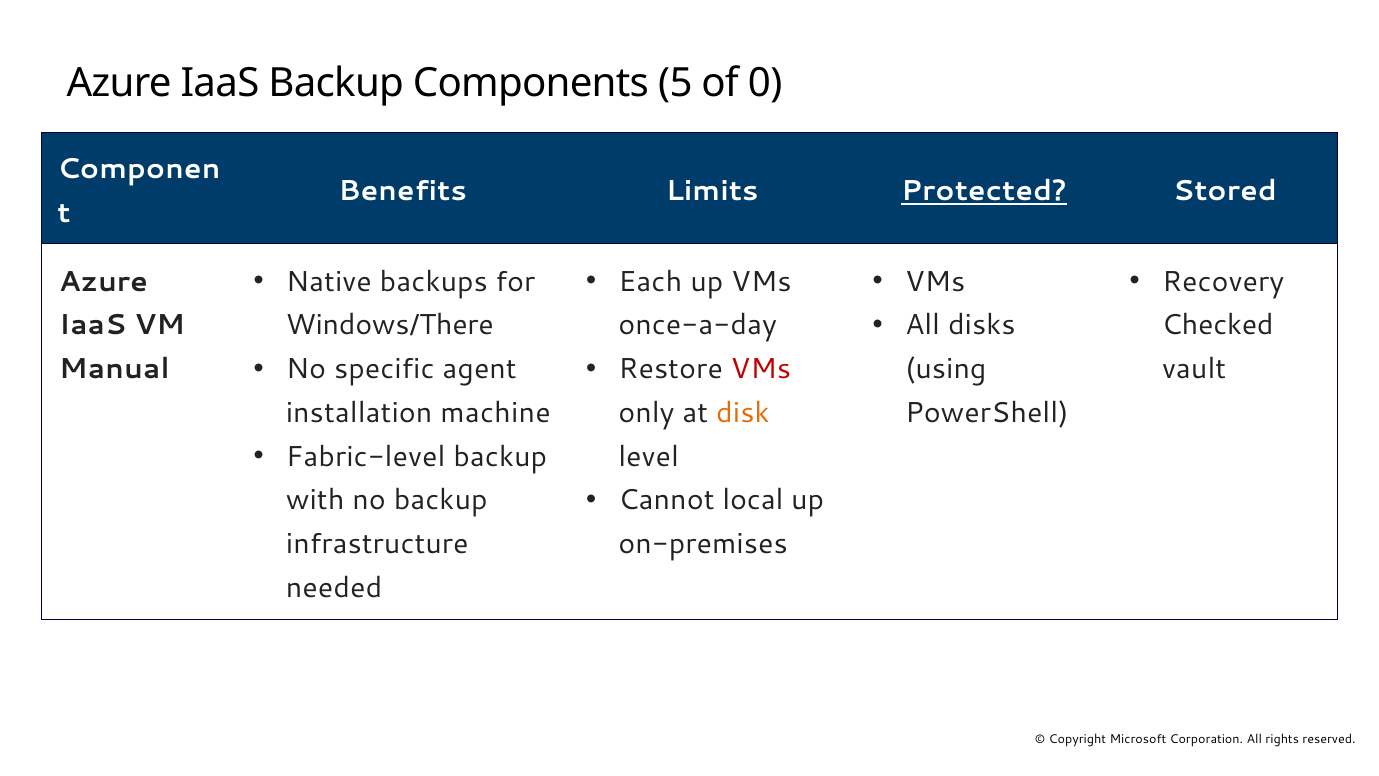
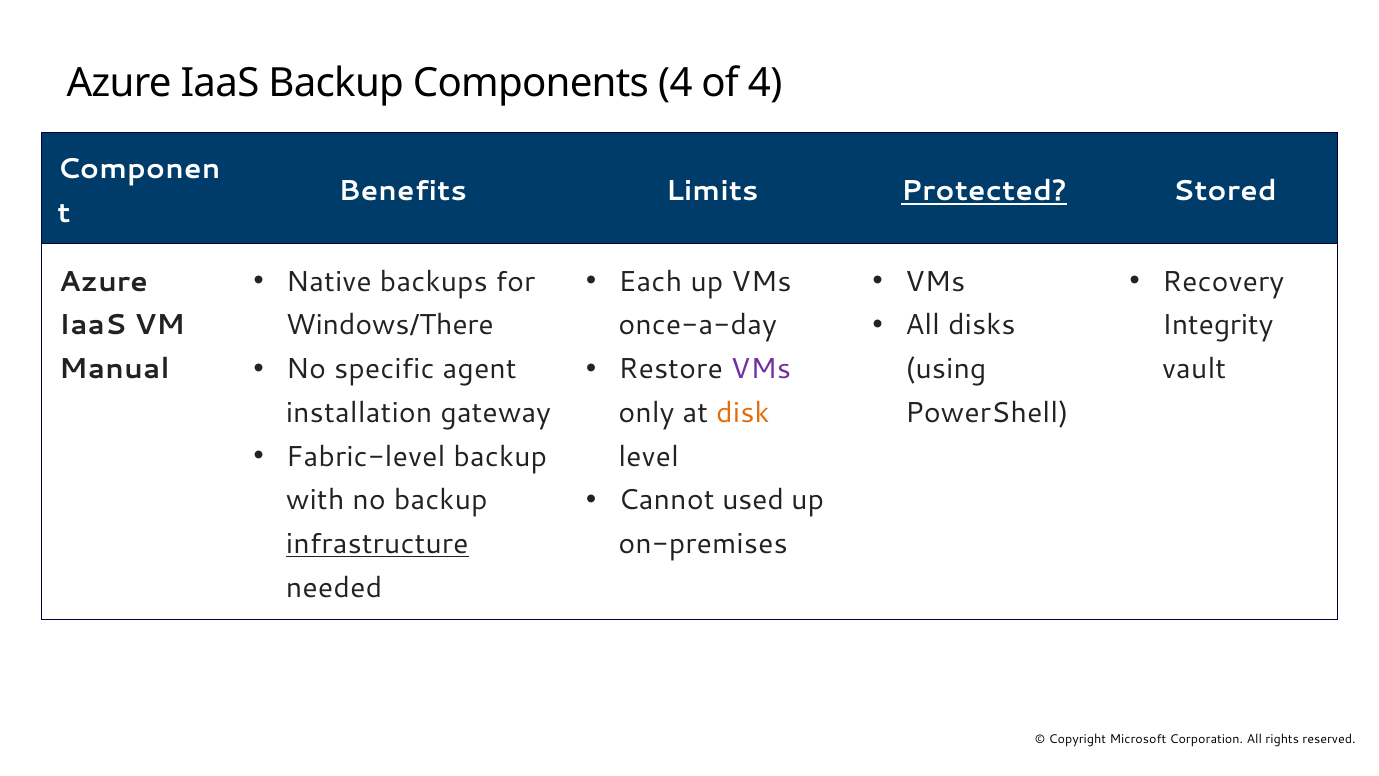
Components 5: 5 -> 4
of 0: 0 -> 4
Checked: Checked -> Integrity
VMs at (761, 369) colour: red -> purple
machine: machine -> gateway
local: local -> used
infrastructure underline: none -> present
